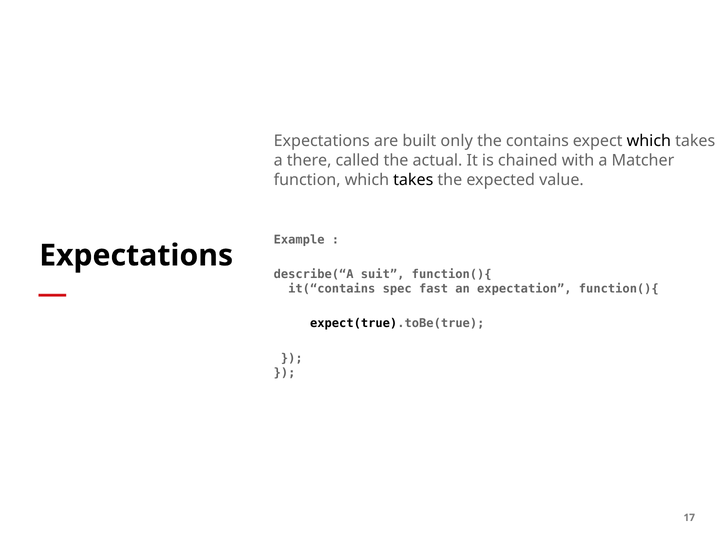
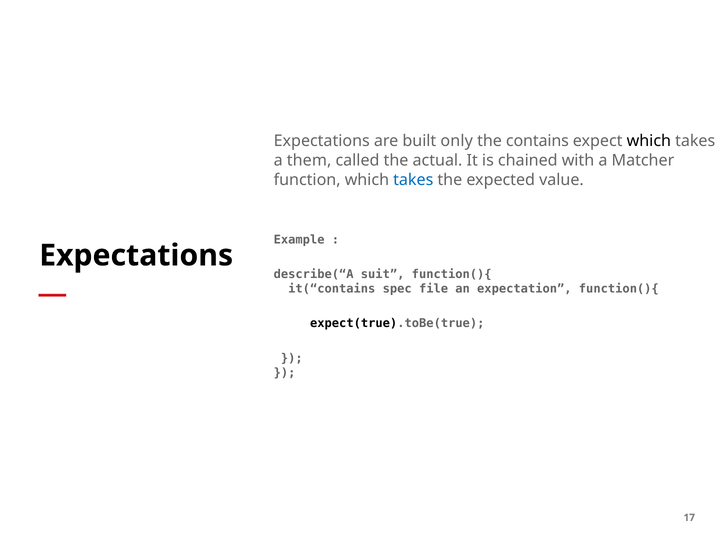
there: there -> them
takes at (413, 180) colour: black -> blue
fast: fast -> file
